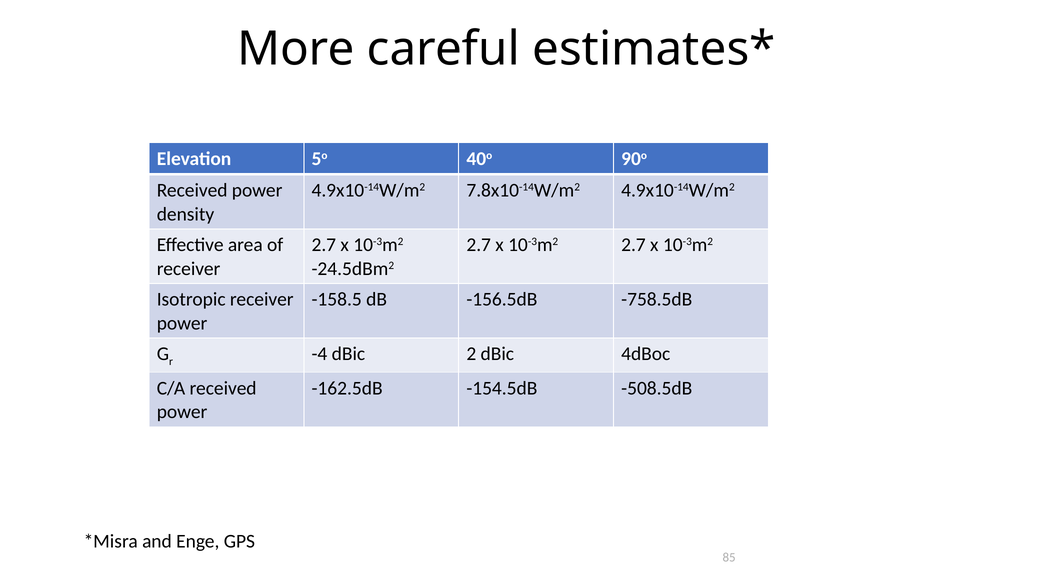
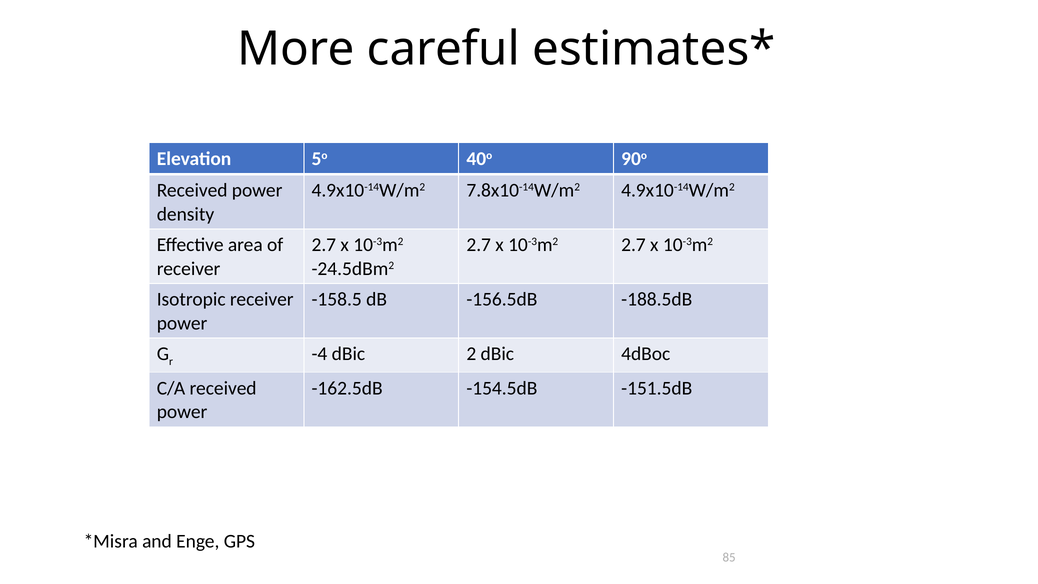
-758.5dB: -758.5dB -> -188.5dB
-508.5dB: -508.5dB -> -151.5dB
